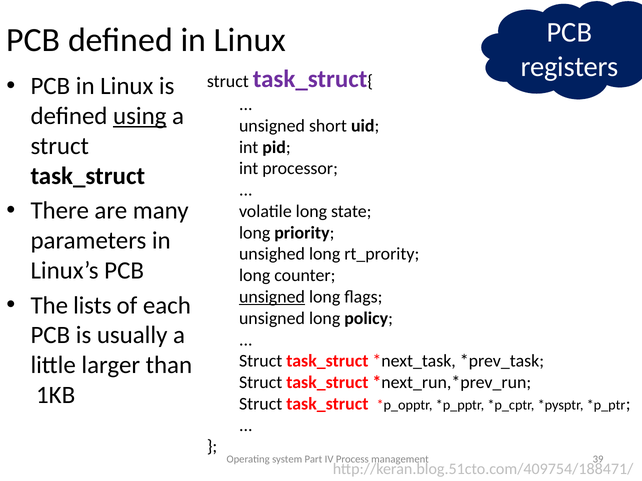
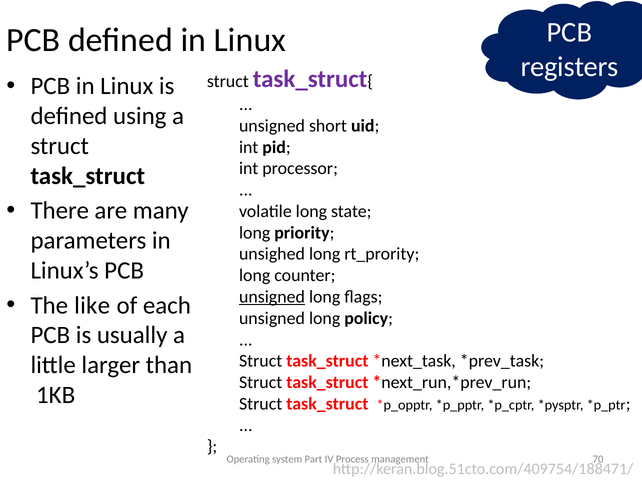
using underline: present -> none
lists: lists -> like
39: 39 -> 70
